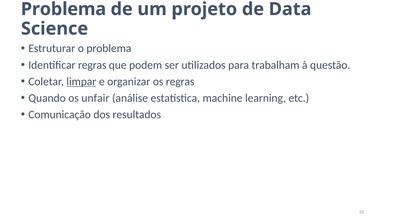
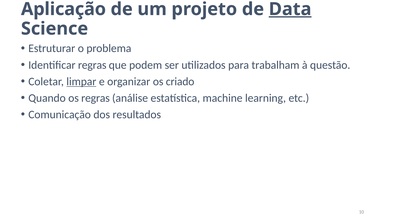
Problema at (63, 9): Problema -> Aplicação
Data underline: none -> present
os regras: regras -> criado
os unfair: unfair -> regras
